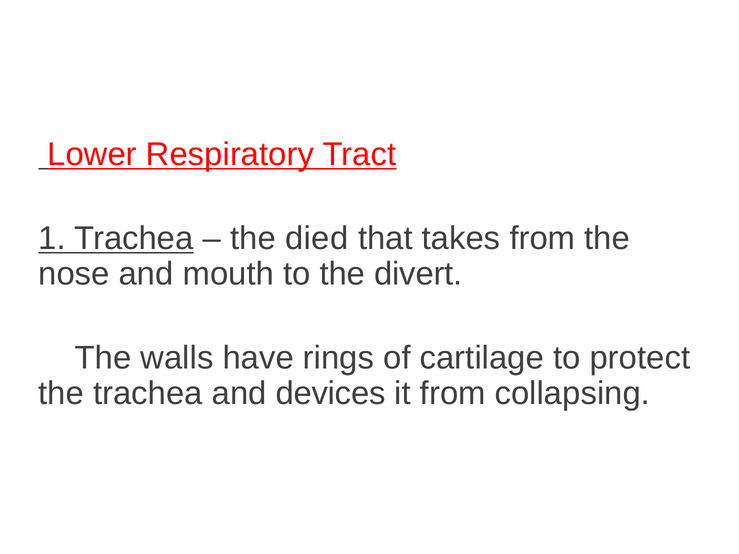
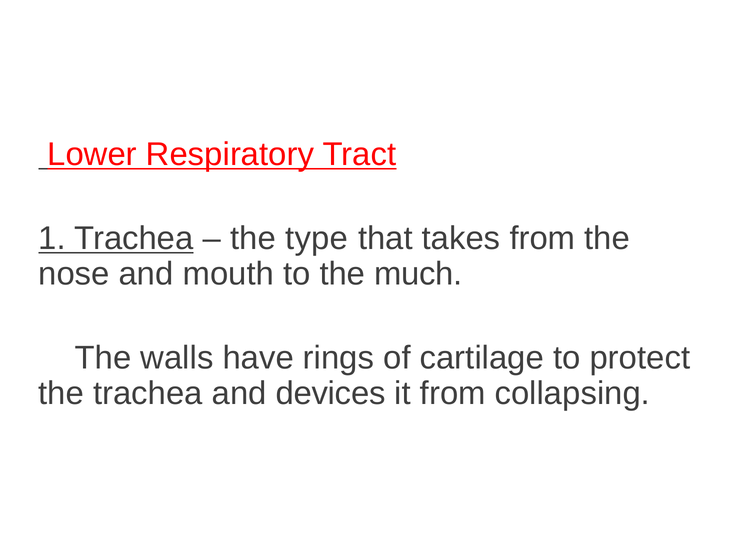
died: died -> type
divert: divert -> much
